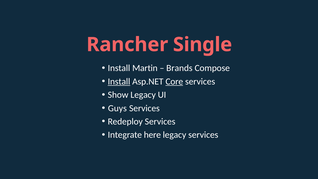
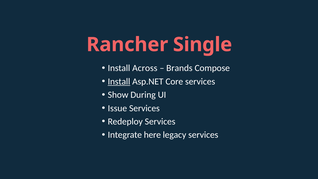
Martin: Martin -> Across
Core underline: present -> none
Show Legacy: Legacy -> During
Guys: Guys -> Issue
